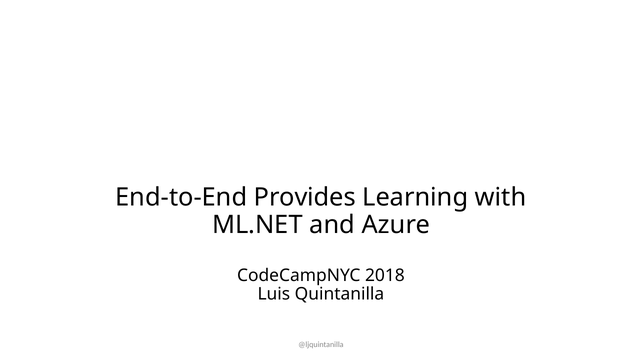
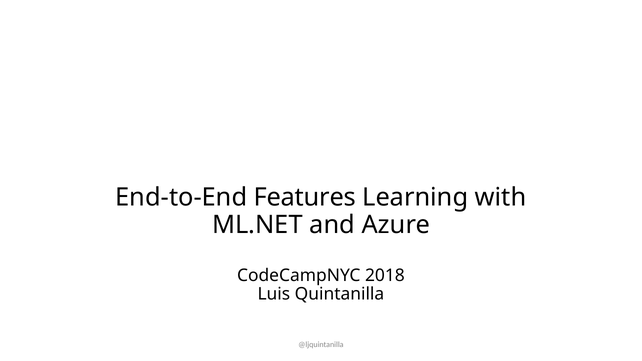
Provides: Provides -> Features
